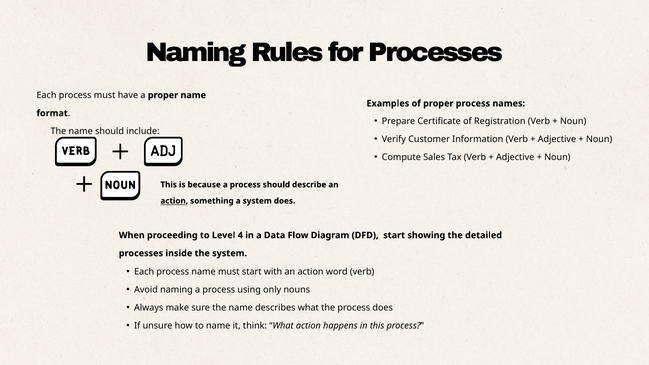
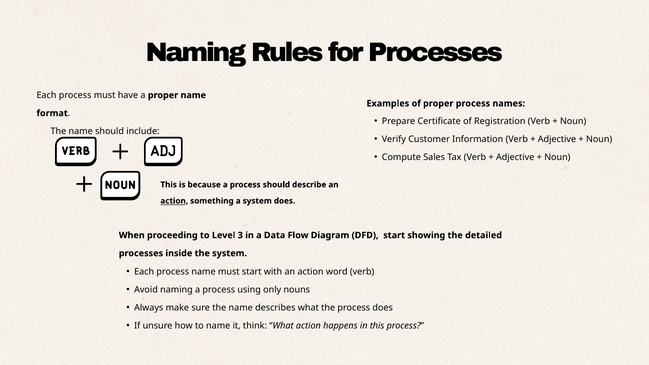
4: 4 -> 3
